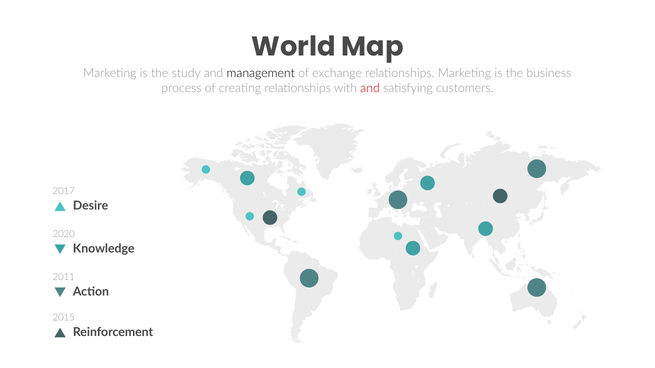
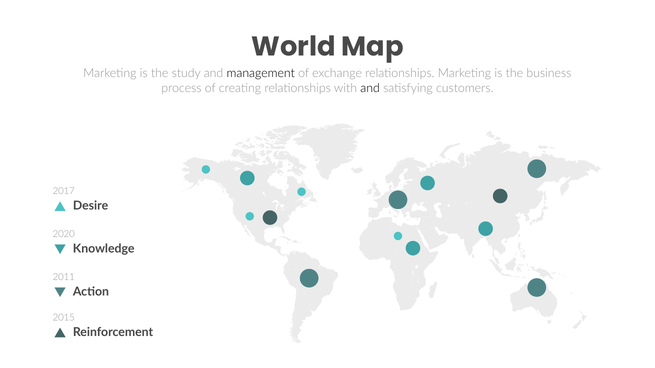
and at (370, 88) colour: red -> black
